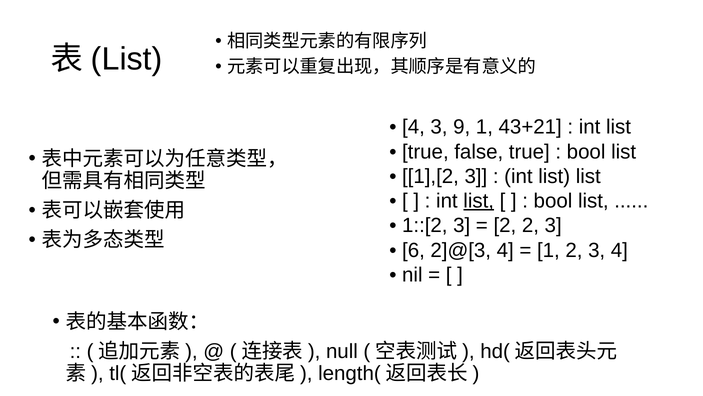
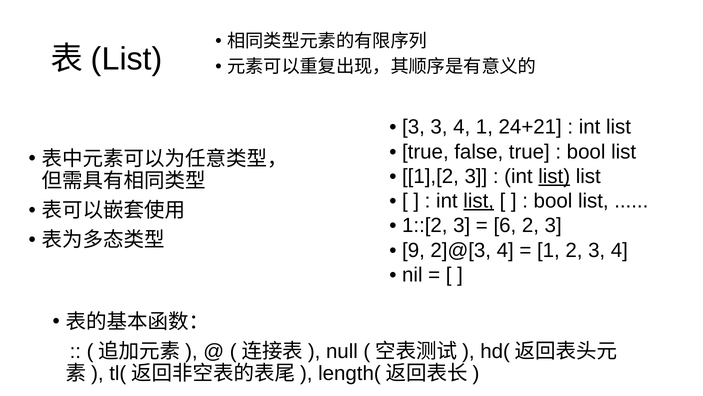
4 at (413, 127): 4 -> 3
9 at (462, 127): 9 -> 4
43+21: 43+21 -> 24+21
list at (554, 176) underline: none -> present
2 at (505, 225): 2 -> 6
6: 6 -> 9
